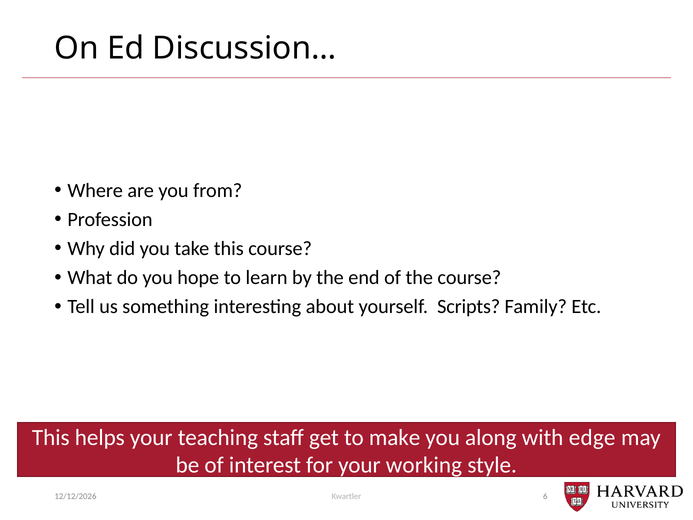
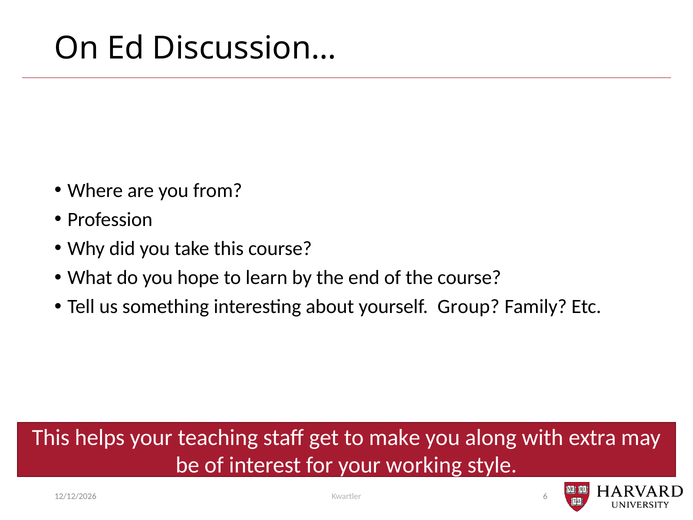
Scripts: Scripts -> Group
edge: edge -> extra
